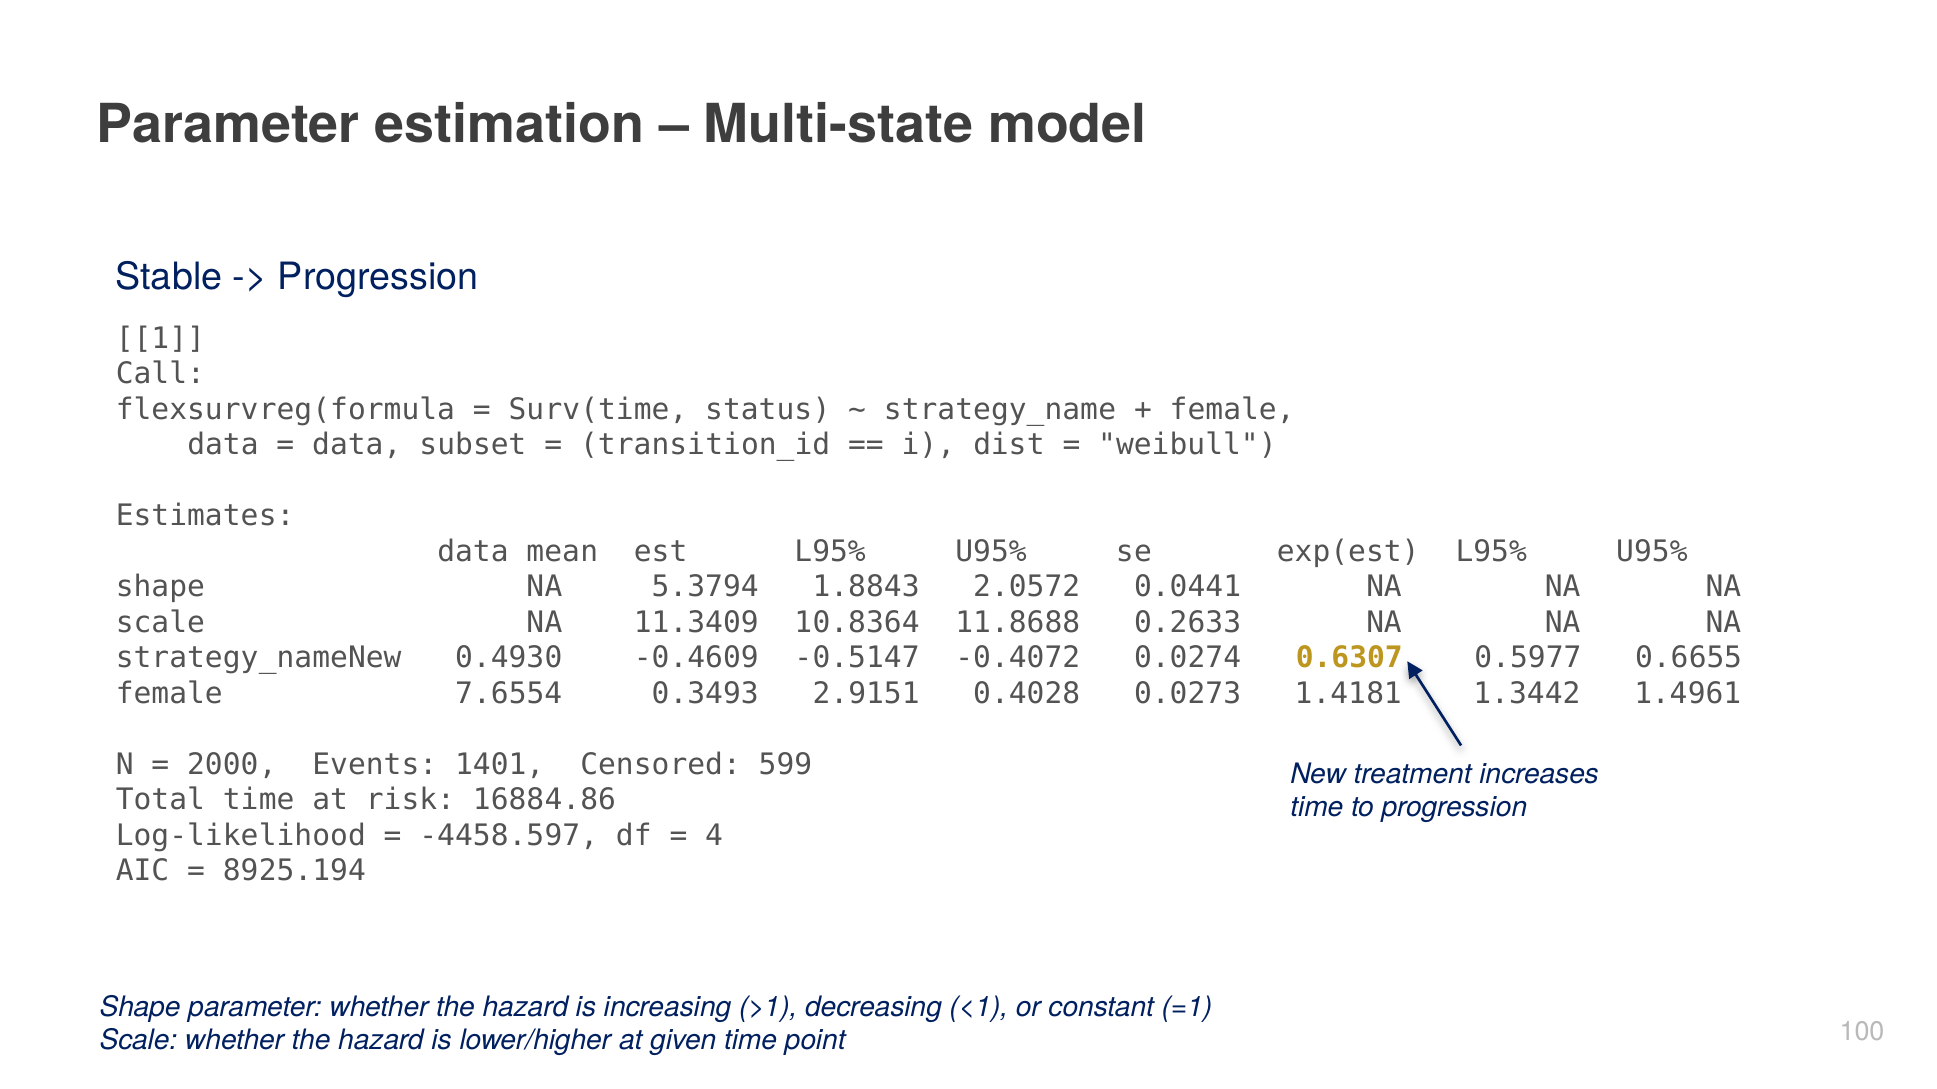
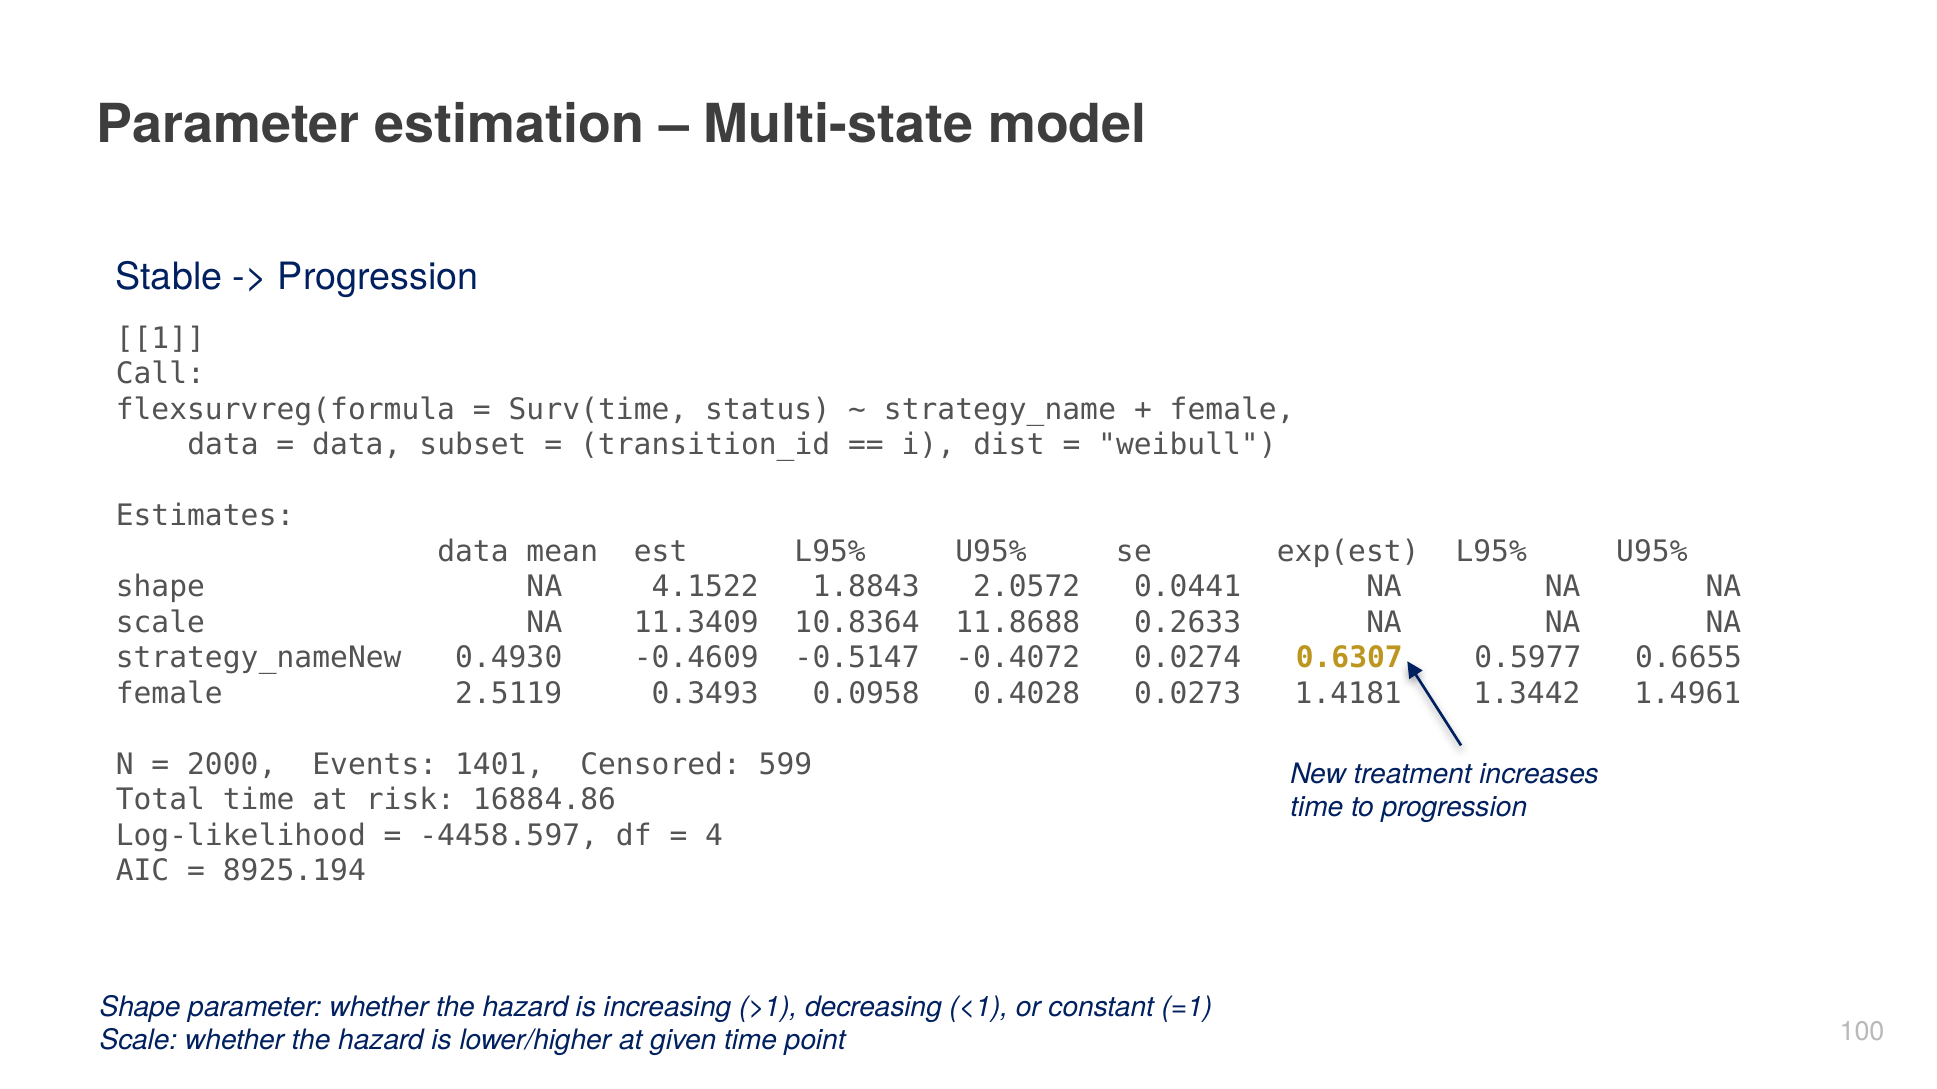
5.3794: 5.3794 -> 4.1522
7.6554: 7.6554 -> 2.5119
2.9151: 2.9151 -> 0.0958
